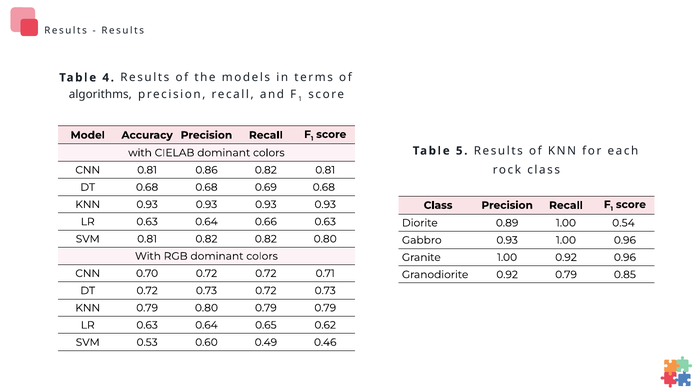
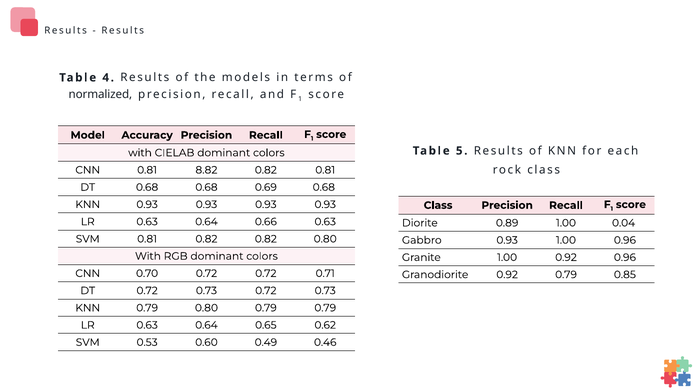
algorithms: algorithms -> normalized
0.86: 0.86 -> 8.82
0.54: 0.54 -> 0.04
